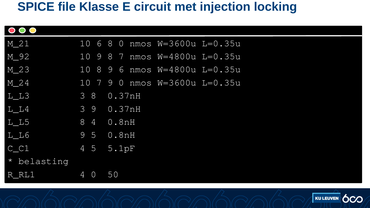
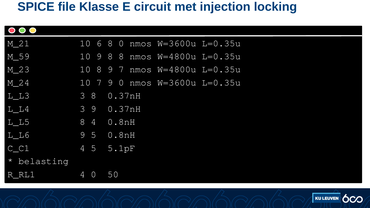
M_92: M_92 -> M_59
8 7: 7 -> 8
9 6: 6 -> 7
